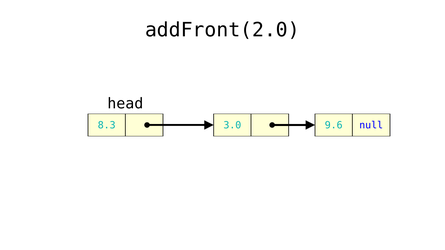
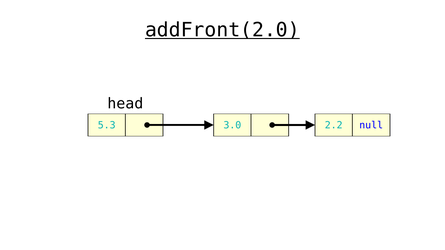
addFront(2.0 underline: none -> present
8.3: 8.3 -> 5.3
9.6: 9.6 -> 2.2
